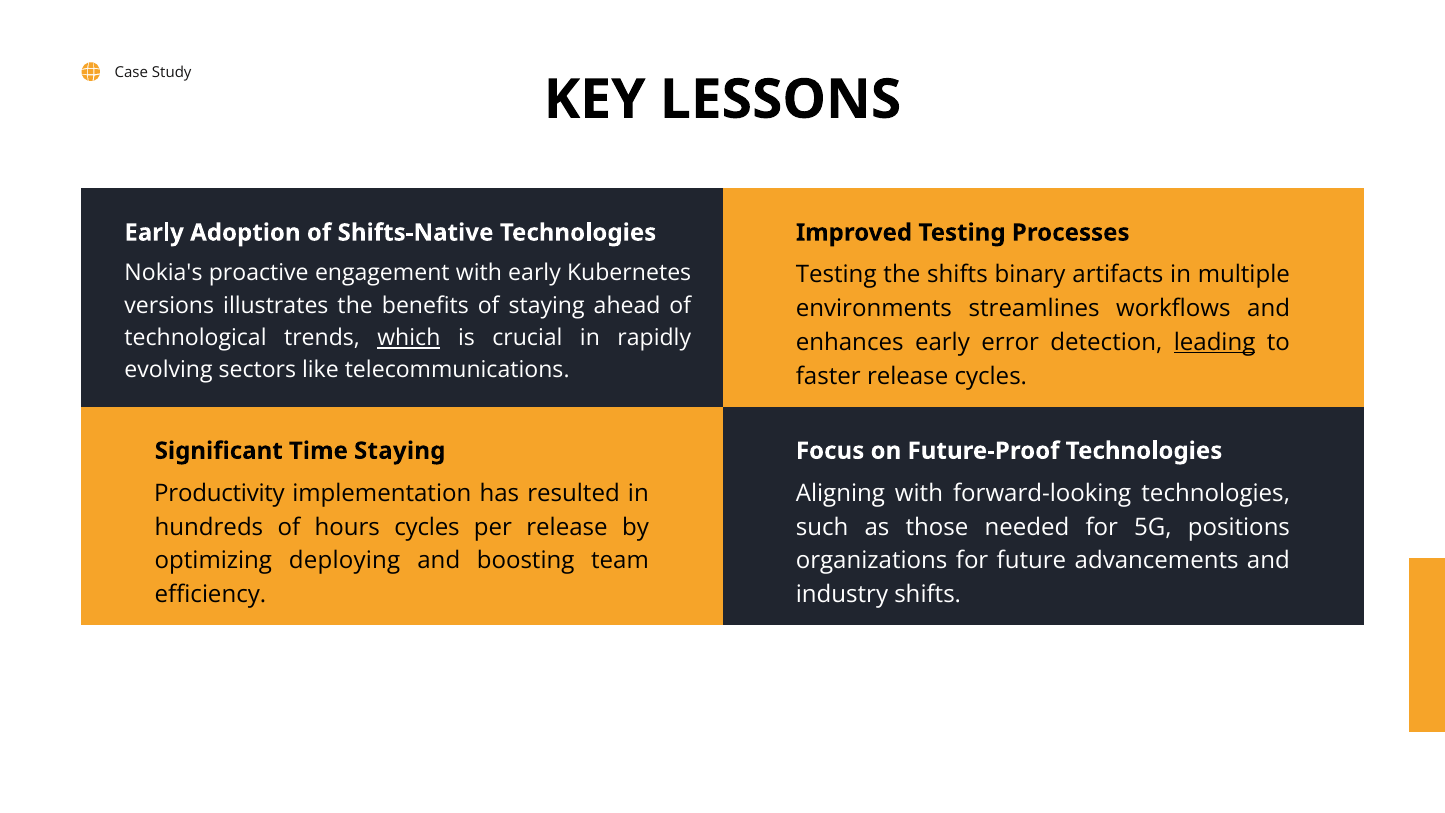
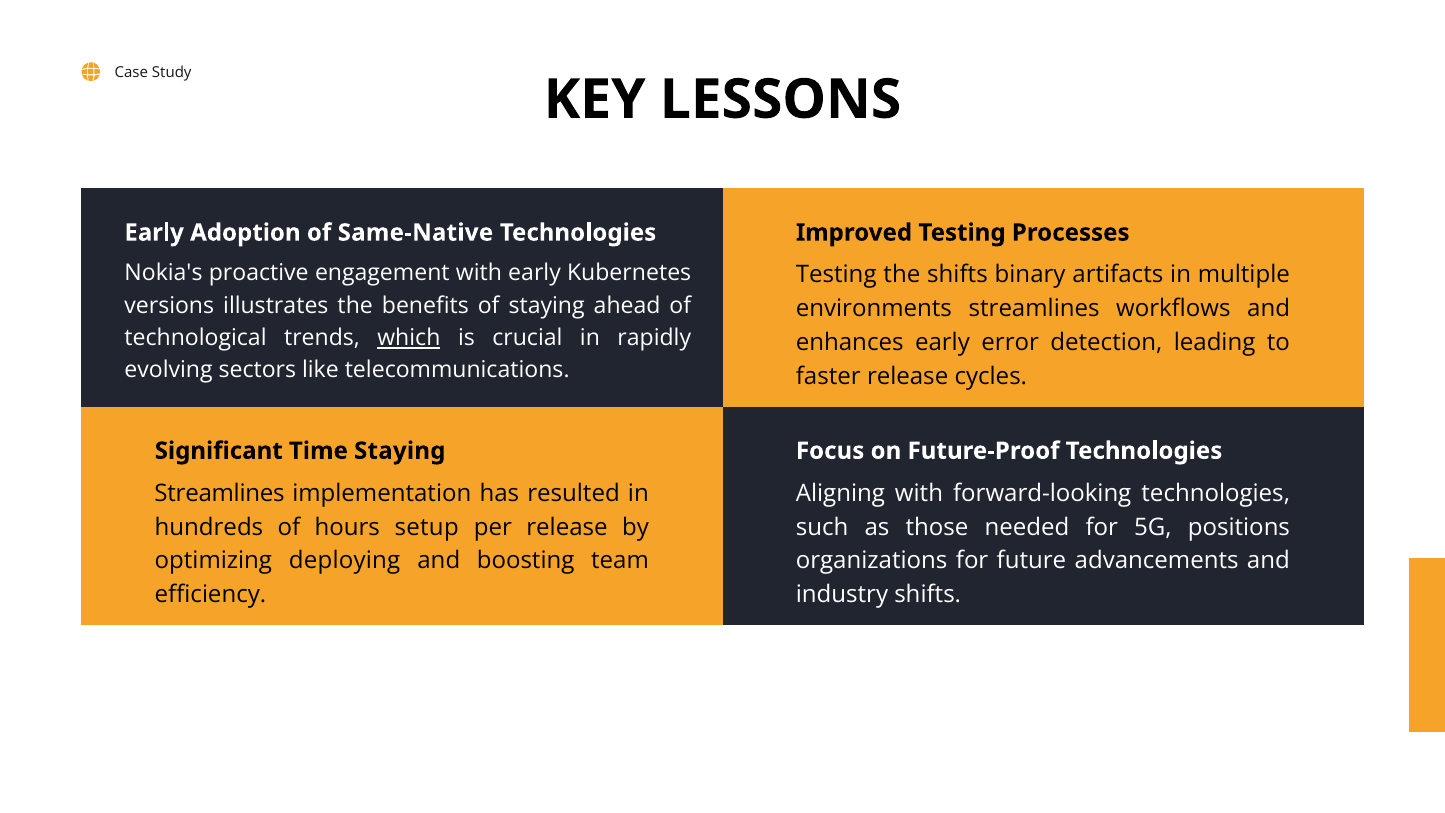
Shifts-Native: Shifts-Native -> Same-Native
leading underline: present -> none
Productivity at (220, 493): Productivity -> Streamlines
hours cycles: cycles -> setup
